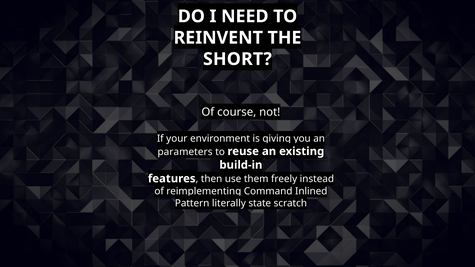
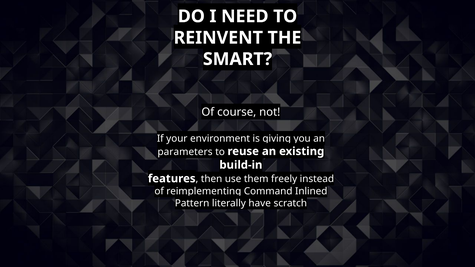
SHORT: SHORT -> SMART
state: state -> have
